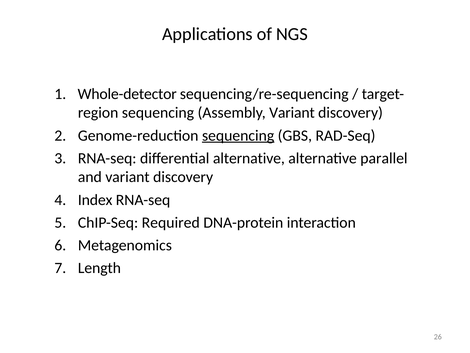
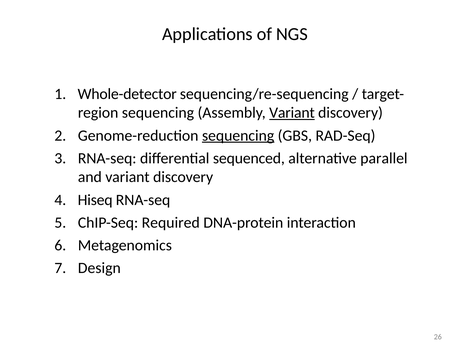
Variant at (292, 113) underline: none -> present
differential alternative: alternative -> sequenced
Index: Index -> Hiseq
Length: Length -> Design
